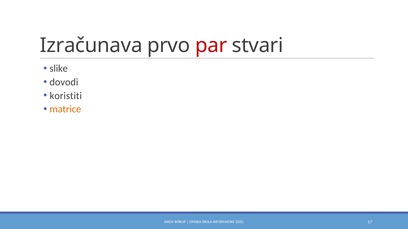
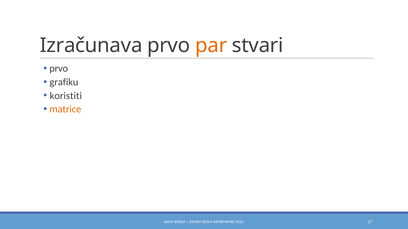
par colour: red -> orange
slike at (59, 69): slike -> prvo
dovodi: dovodi -> grafiku
